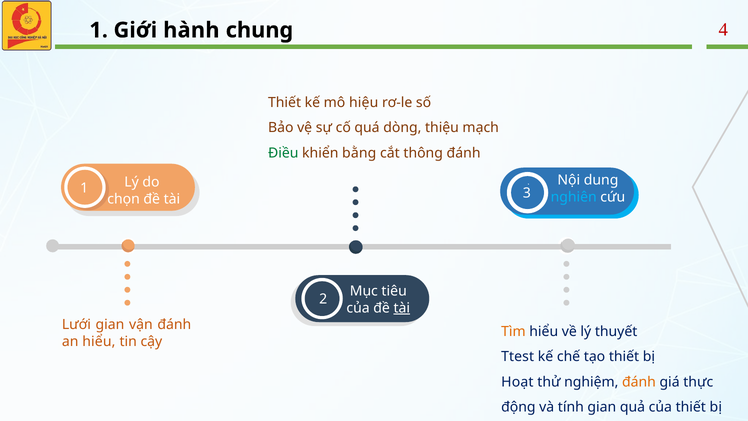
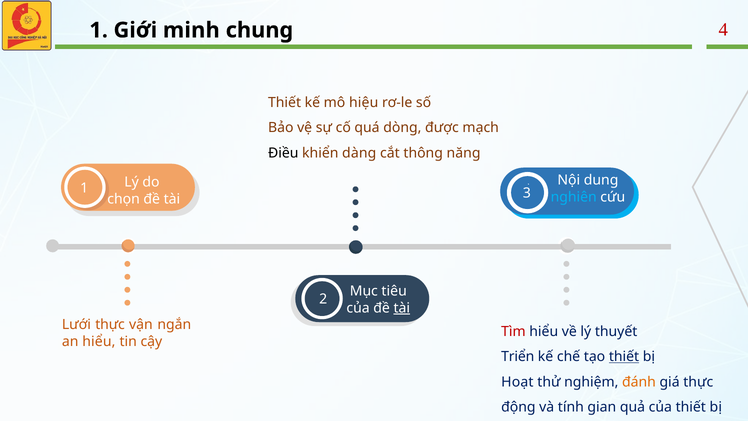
hành: hành -> minh
thiệu: thiệu -> được
Điều colour: green -> black
bằng: bằng -> dàng
thông đánh: đánh -> năng
Lưới gian: gian -> thực
vận đánh: đánh -> ngắn
Tìm colour: orange -> red
Ttest: Ttest -> Triển
thiết at (624, 357) underline: none -> present
